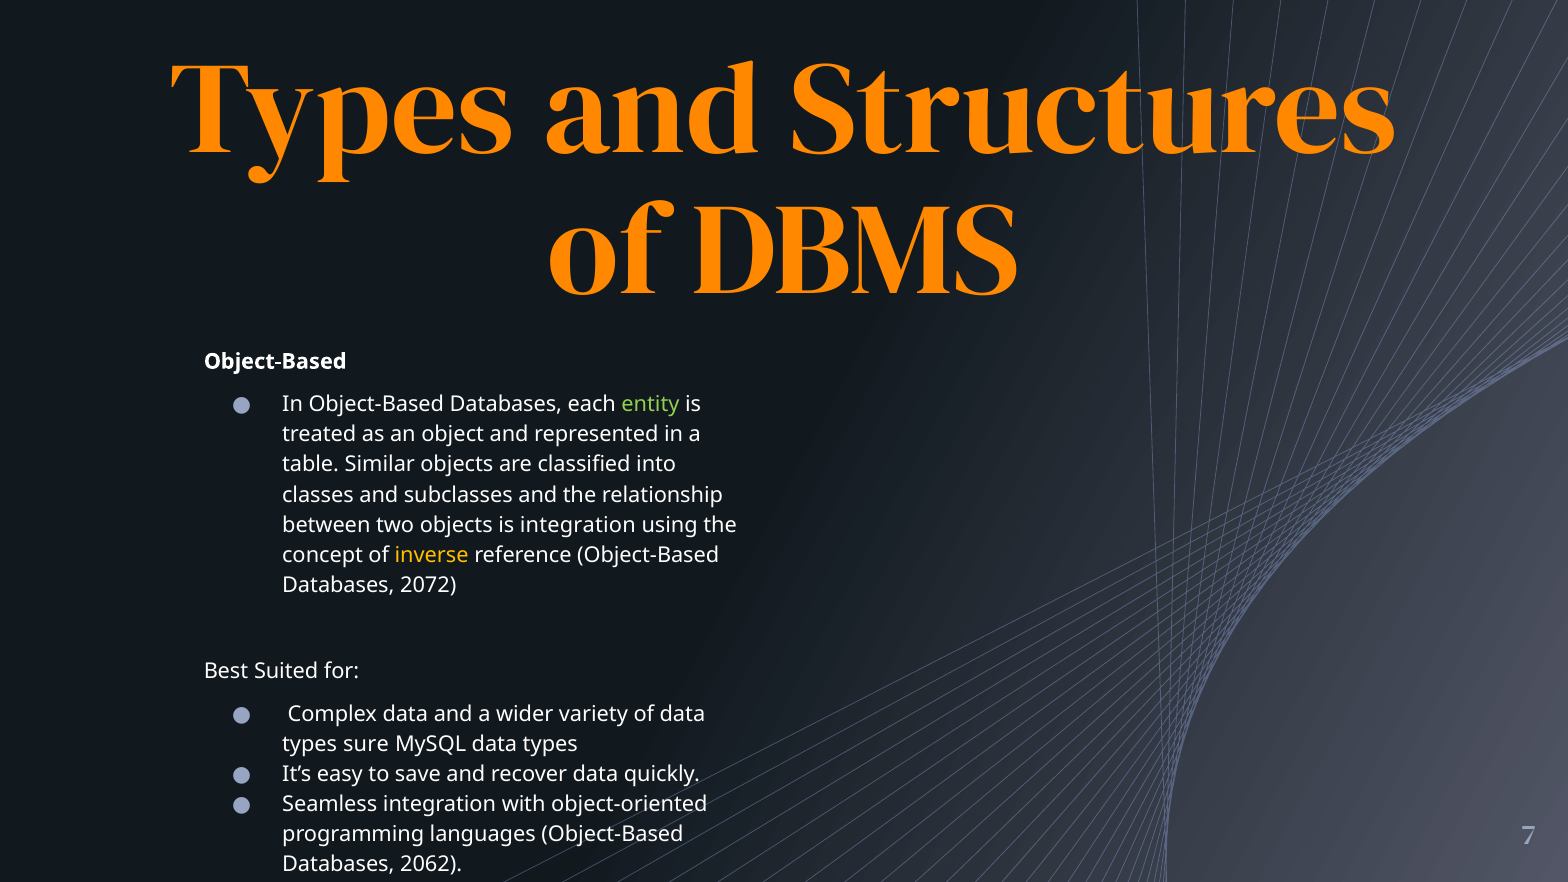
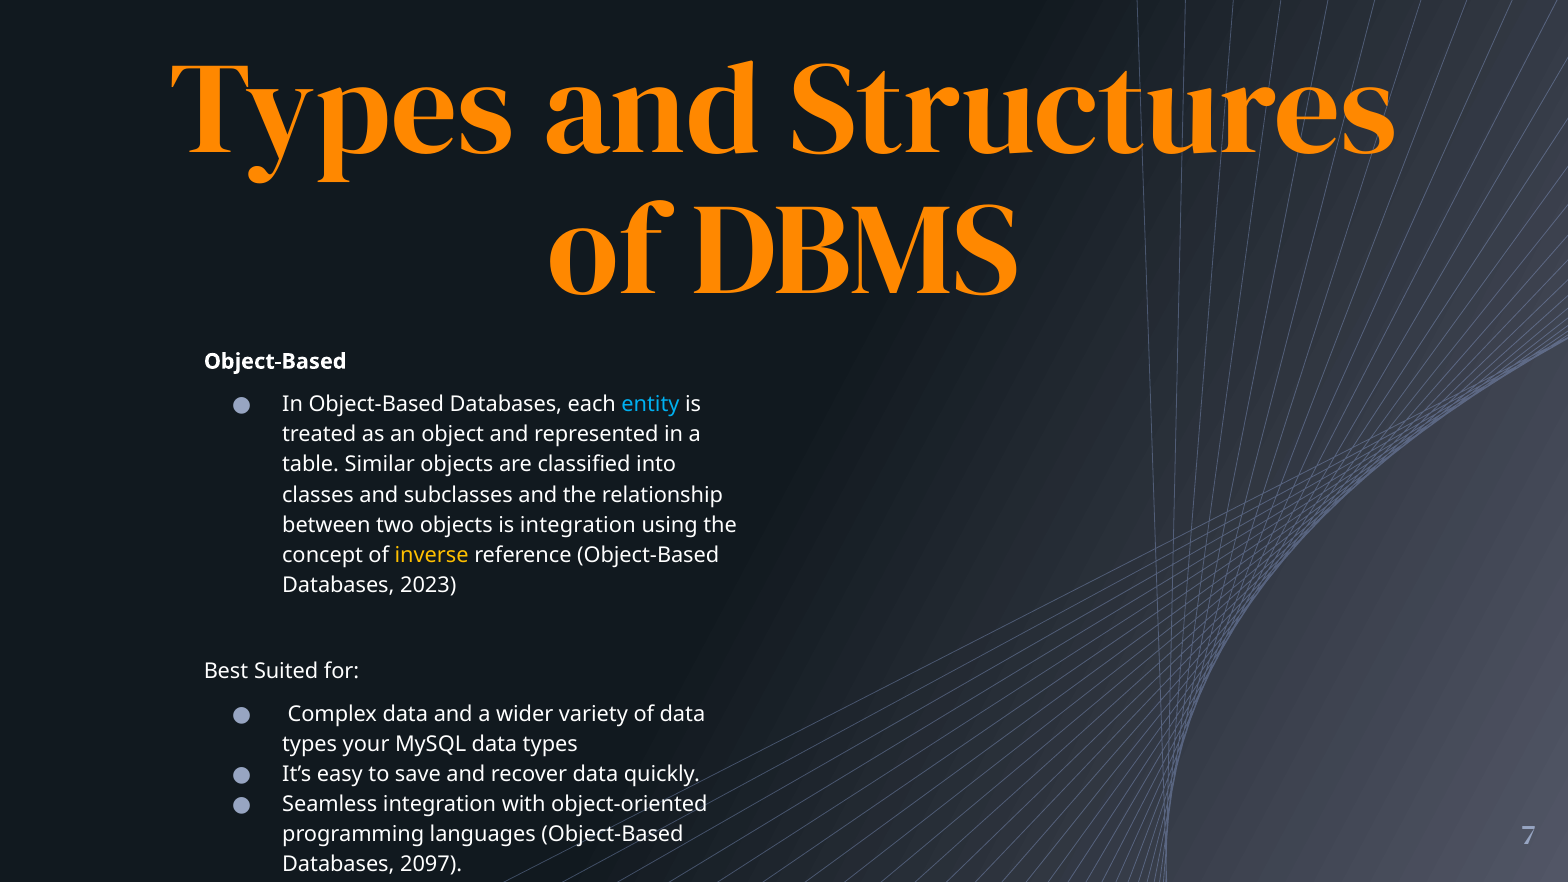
entity colour: light green -> light blue
2072: 2072 -> 2023
sure: sure -> your
2062: 2062 -> 2097
